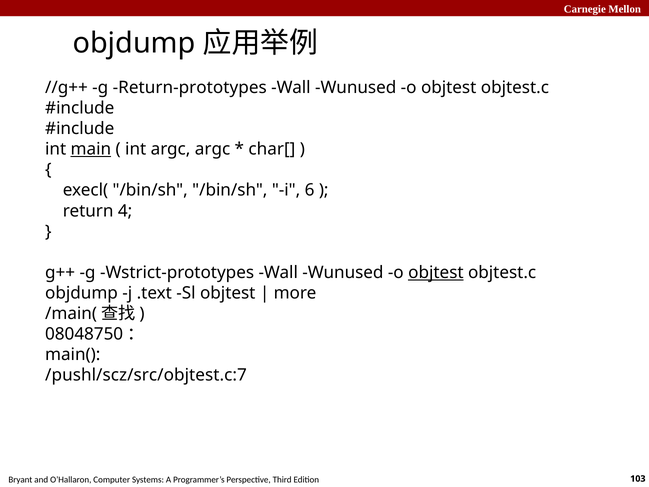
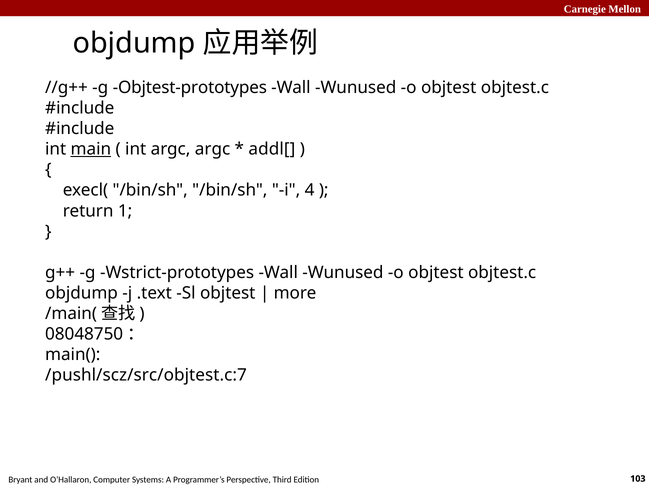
Return-prototypes: Return-prototypes -> Objtest-prototypes
char[: char[ -> addl[
6: 6 -> 4
4: 4 -> 1
objtest at (436, 272) underline: present -> none
